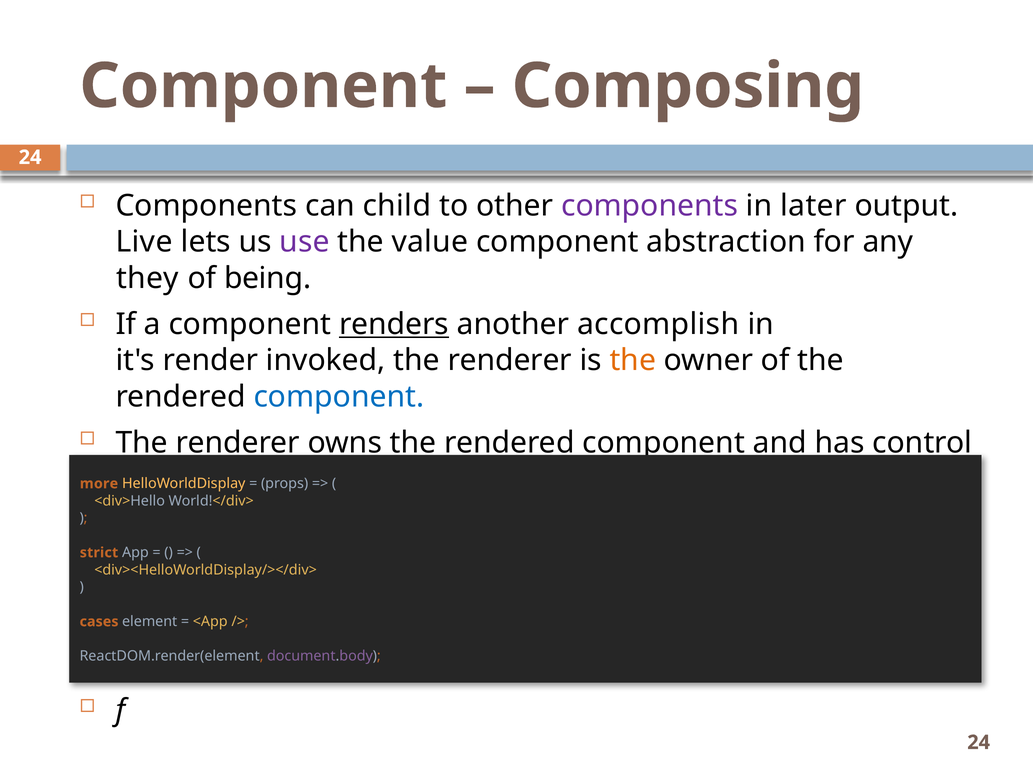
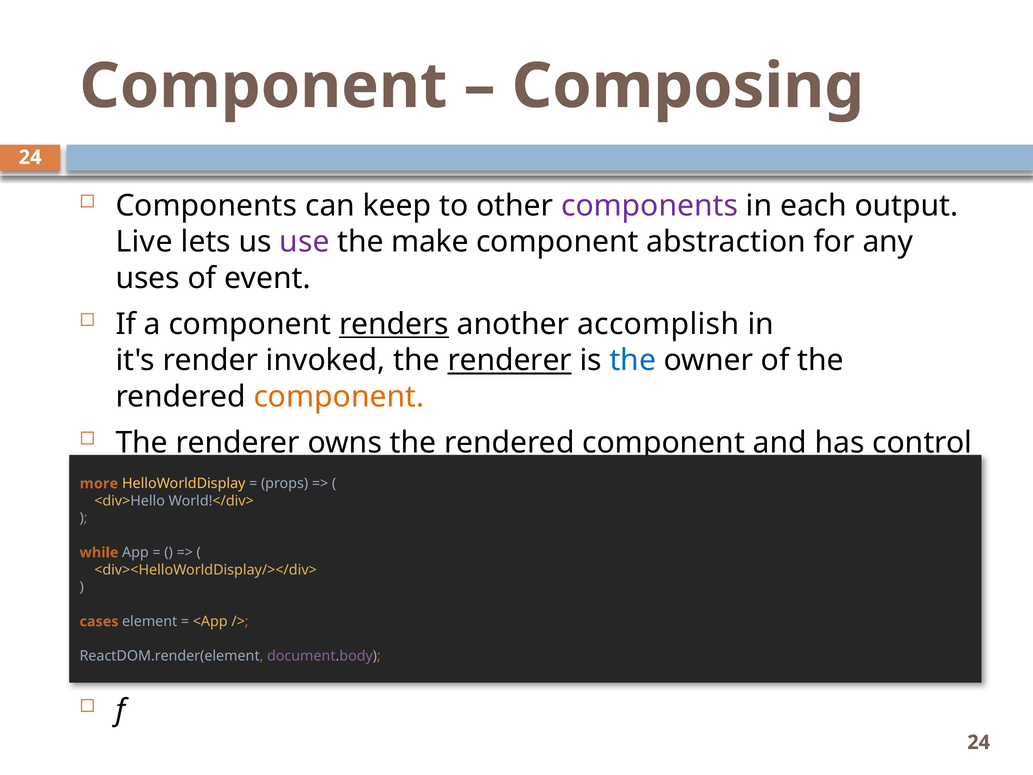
child: child -> keep
later: later -> each
value: value -> make
they: they -> uses
being: being -> event
renderer at (510, 360) underline: none -> present
the at (633, 360) colour: orange -> blue
component at (339, 397) colour: blue -> orange
strict: strict -> while
